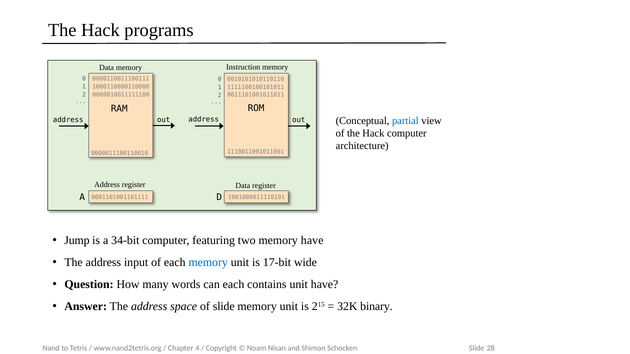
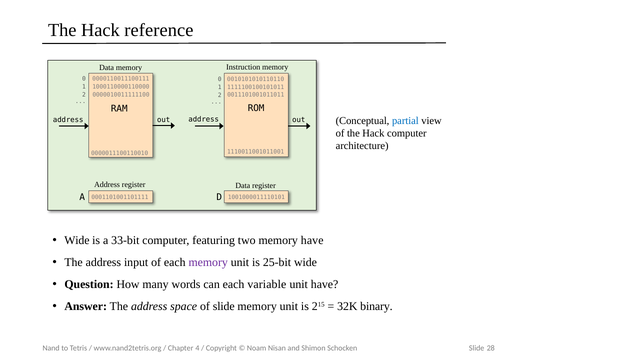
programs: programs -> reference
Jump at (77, 241): Jump -> Wide
34-bit: 34-bit -> 33-bit
memory at (208, 263) colour: blue -> purple
17-bit: 17-bit -> 25-bit
contains: contains -> variable
